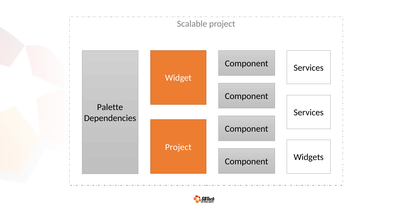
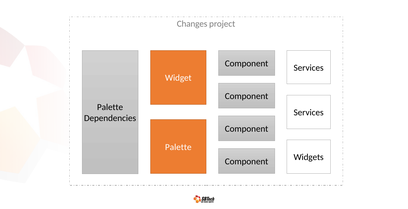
Scalable: Scalable -> Changes
Project at (178, 147): Project -> Palette
